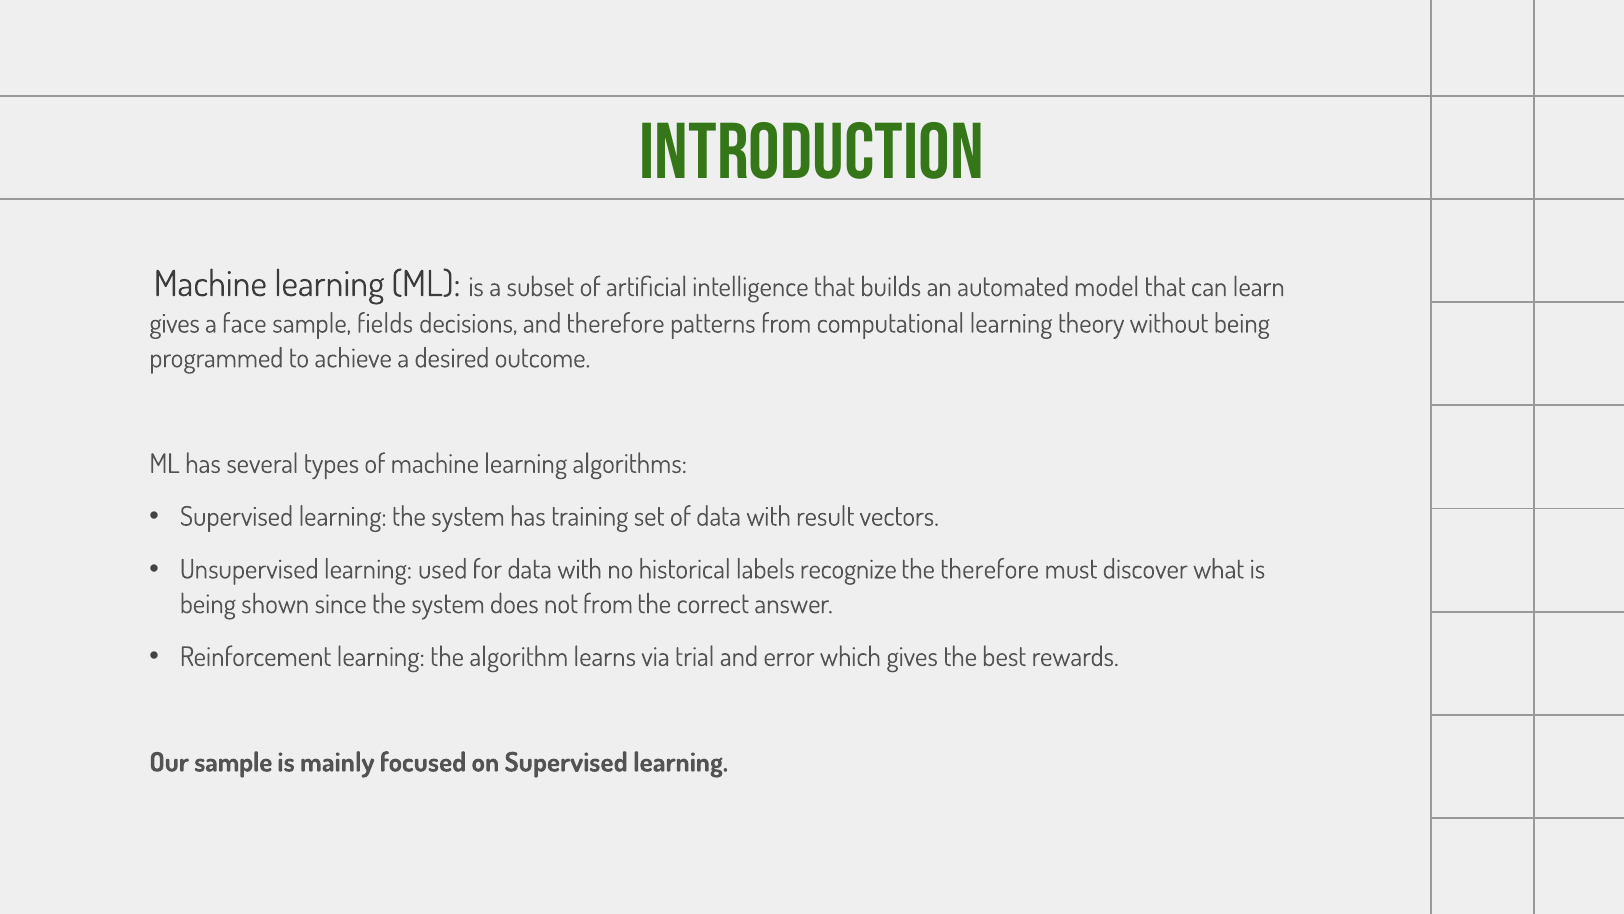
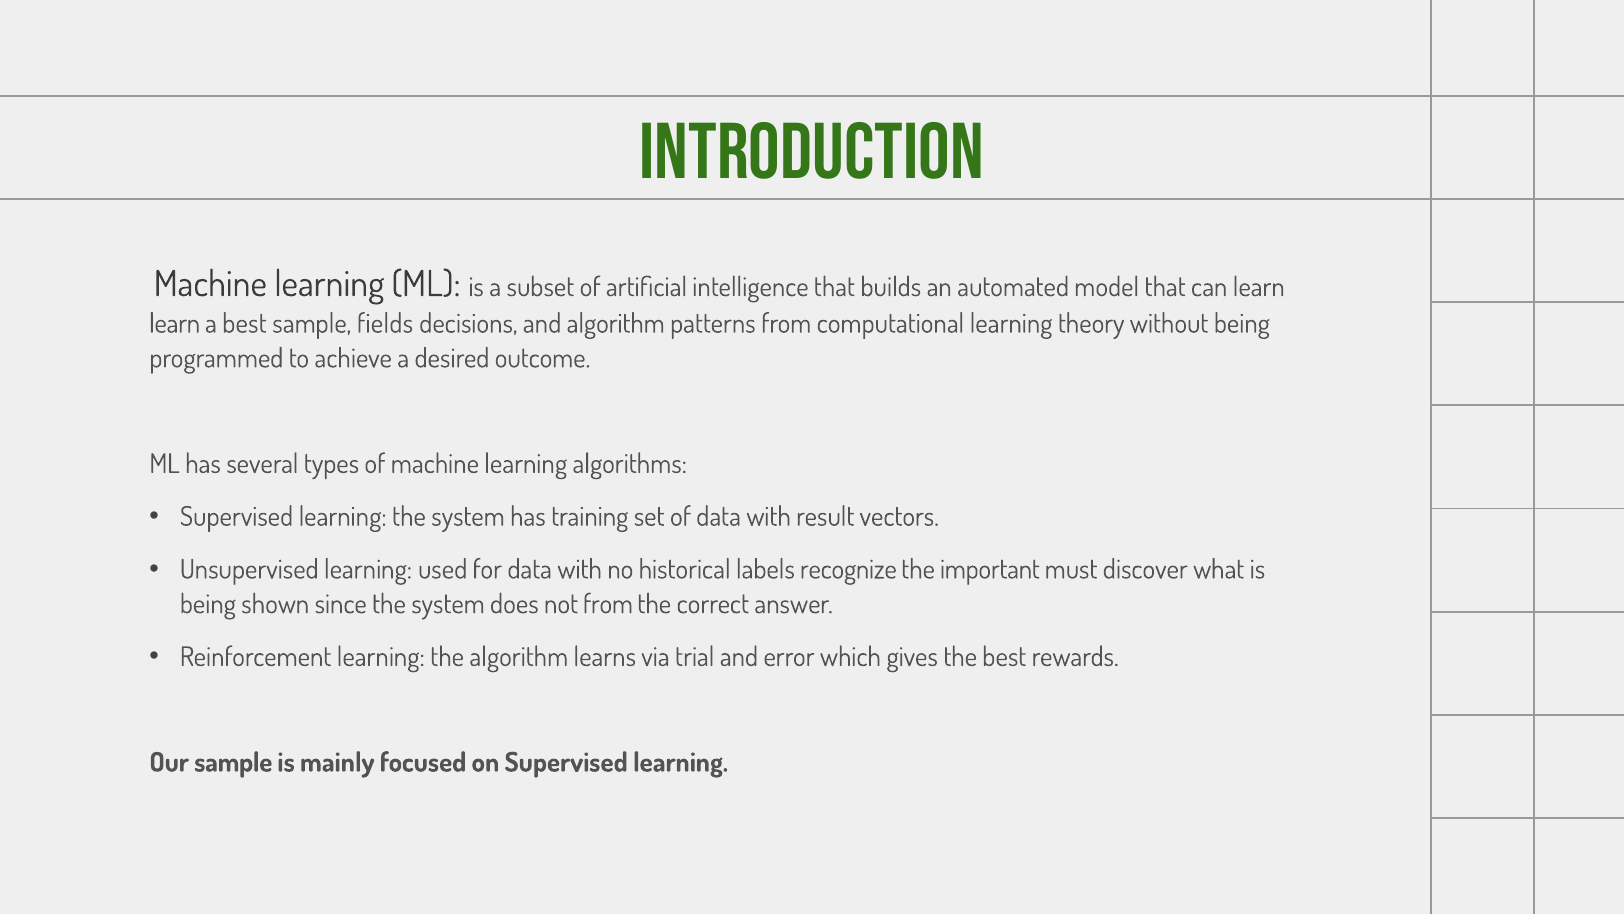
gives at (175, 324): gives -> learn
a face: face -> best
and therefore: therefore -> algorithm
the therefore: therefore -> important
